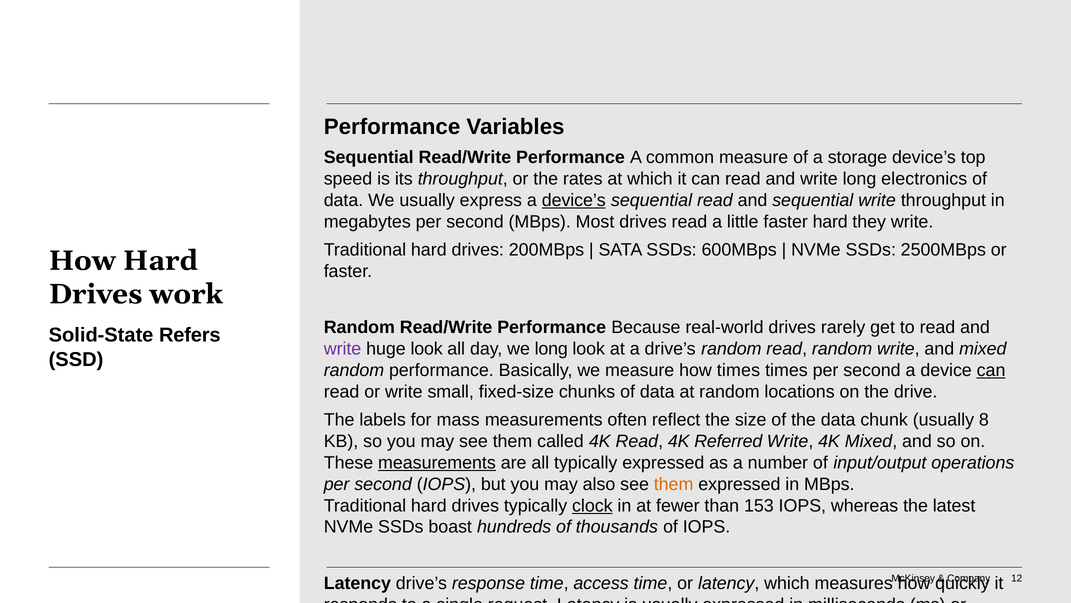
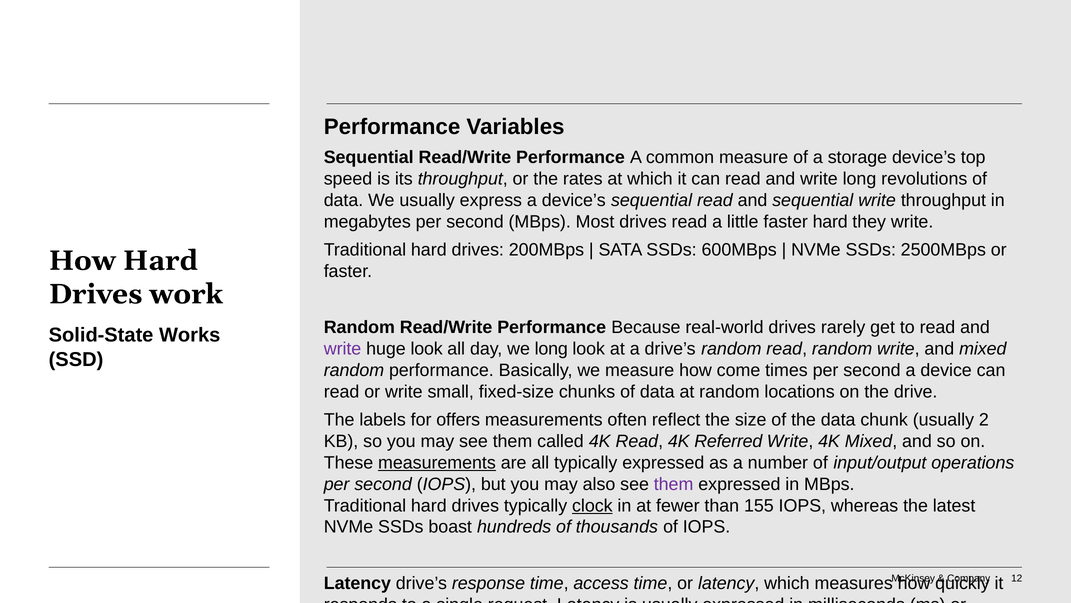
electronics: electronics -> revolutions
device’s at (574, 200) underline: present -> none
Refers: Refers -> Works
how times: times -> come
can at (991, 370) underline: present -> none
mass: mass -> offers
8: 8 -> 2
them at (674, 484) colour: orange -> purple
153: 153 -> 155
